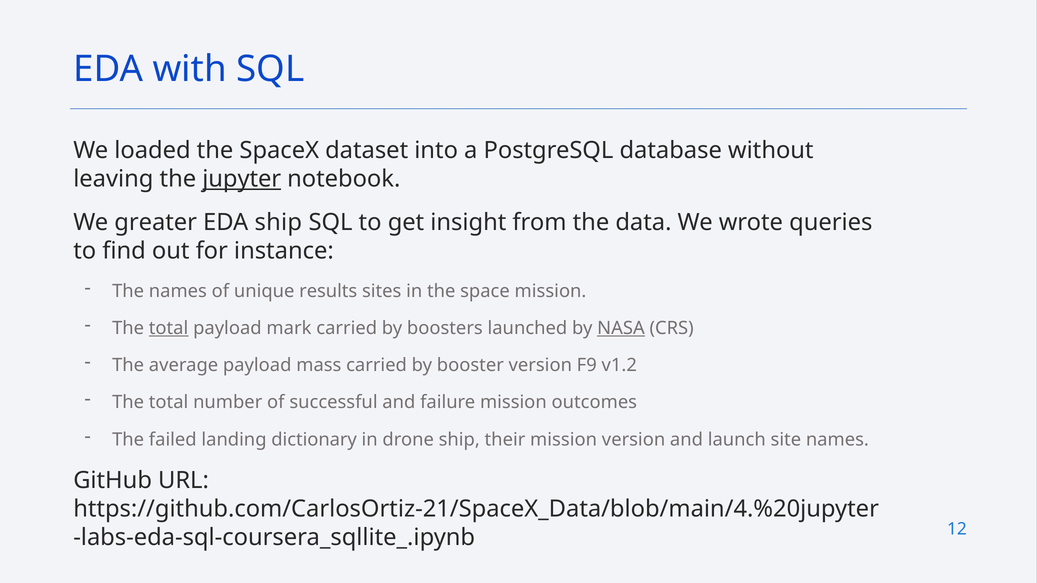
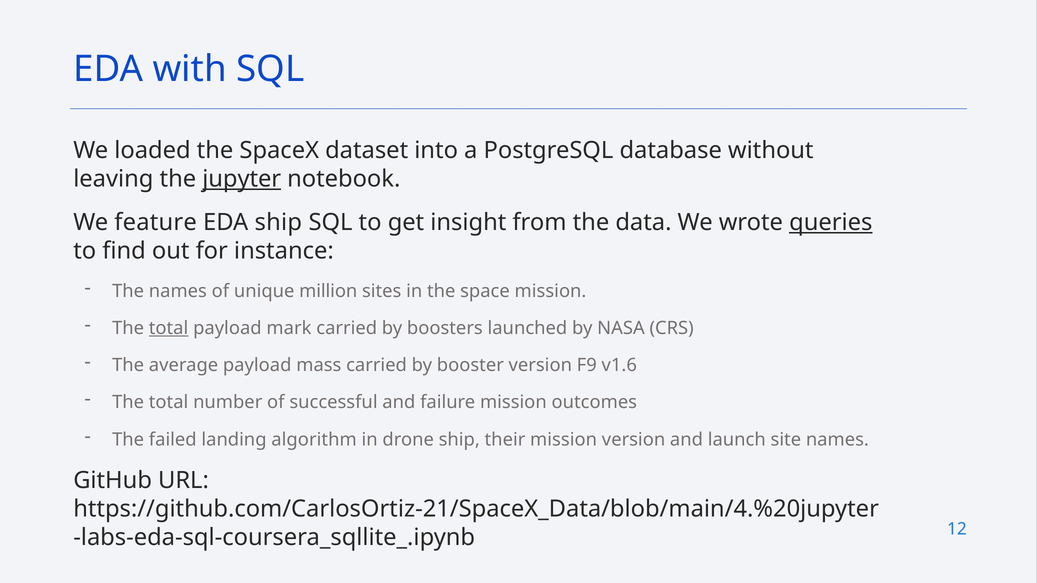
greater: greater -> feature
queries underline: none -> present
results: results -> million
NASA underline: present -> none
v1.2: v1.2 -> v1.6
dictionary: dictionary -> algorithm
